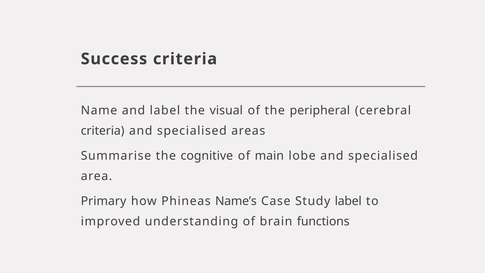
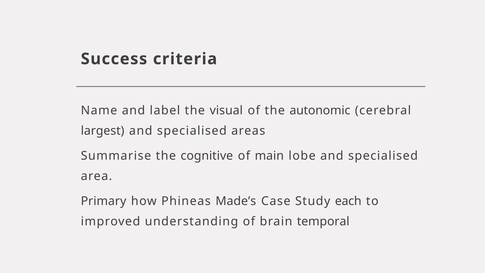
peripheral: peripheral -> autonomic
criteria at (103, 131): criteria -> largest
Name’s: Name’s -> Made’s
Study label: label -> each
functions: functions -> temporal
